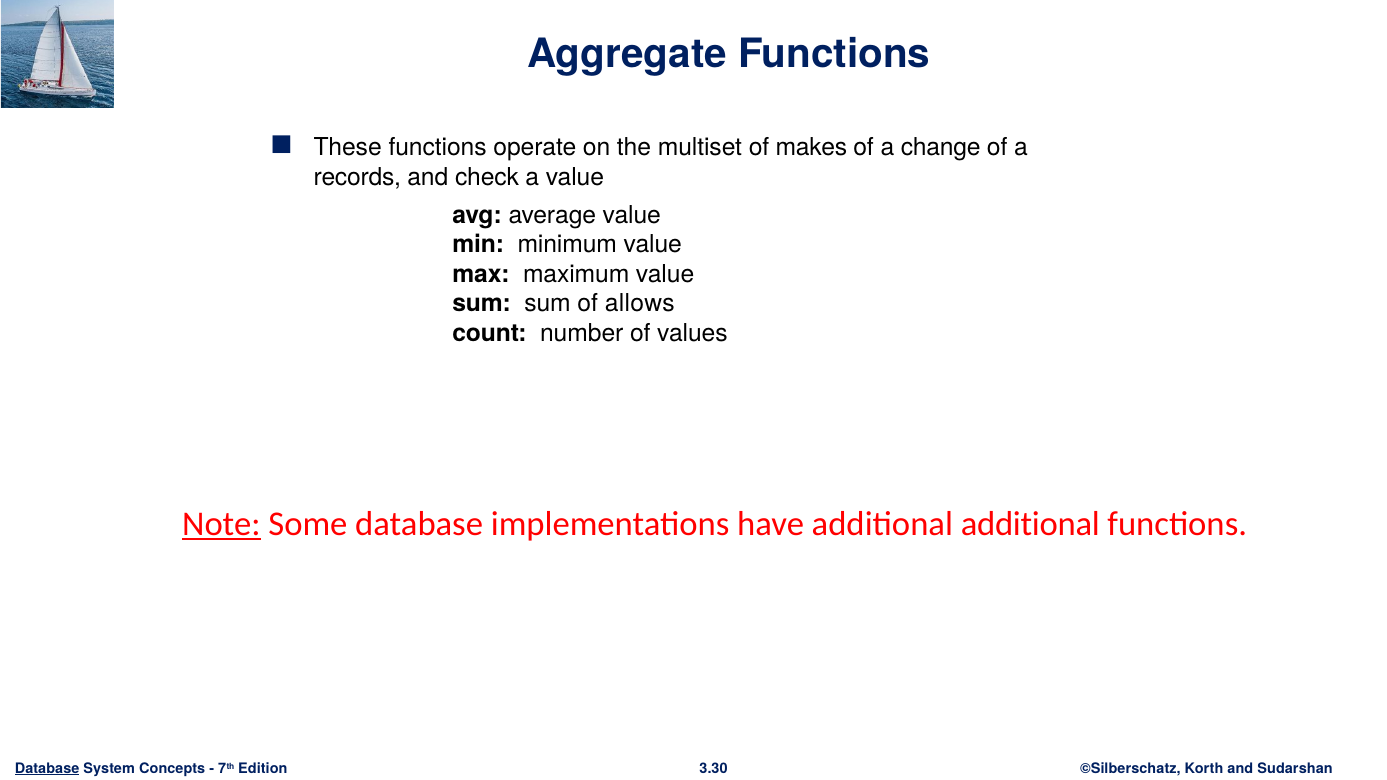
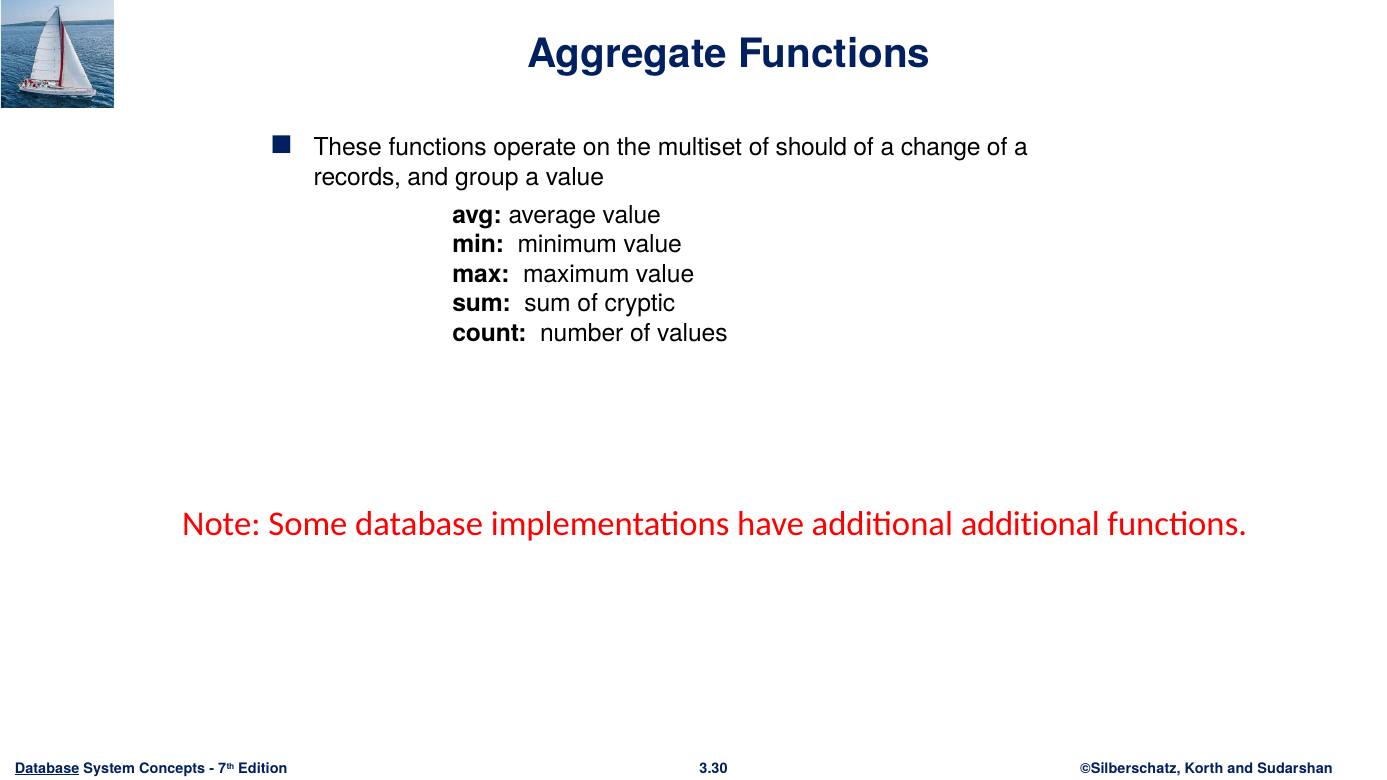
makes: makes -> should
check: check -> group
allows: allows -> cryptic
Note underline: present -> none
